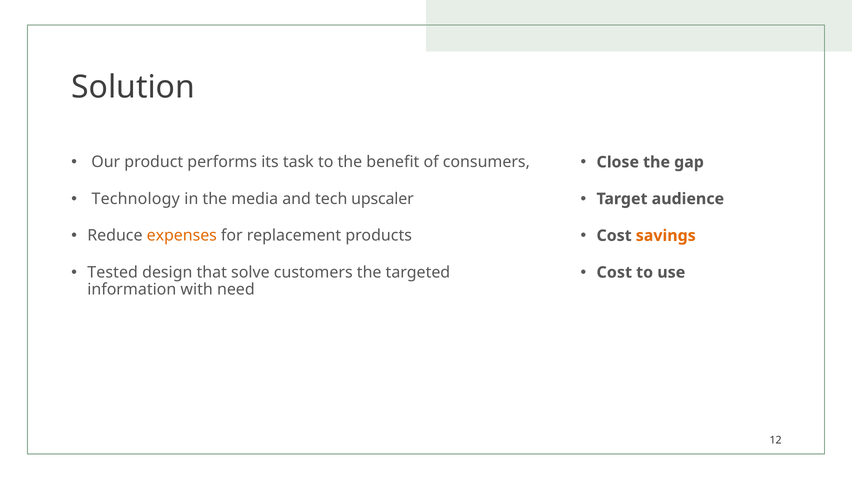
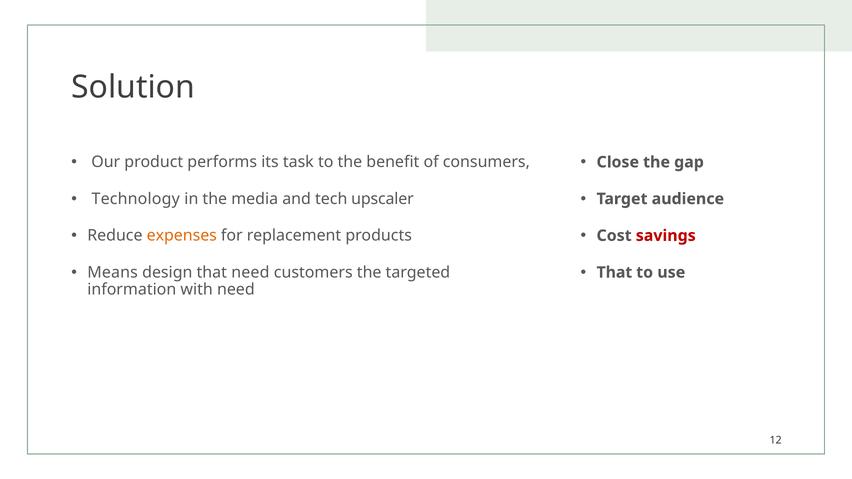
savings colour: orange -> red
Tested: Tested -> Means
that solve: solve -> need
Cost at (614, 273): Cost -> That
